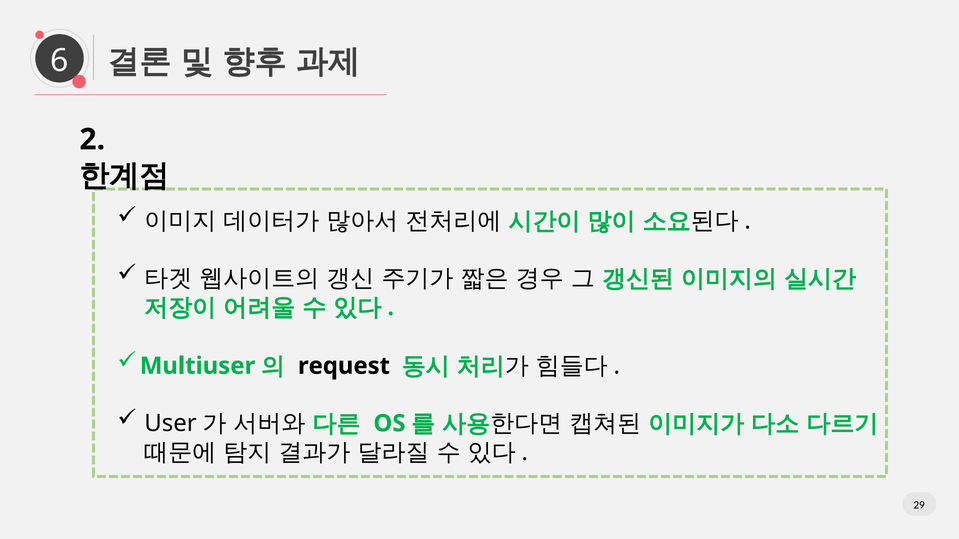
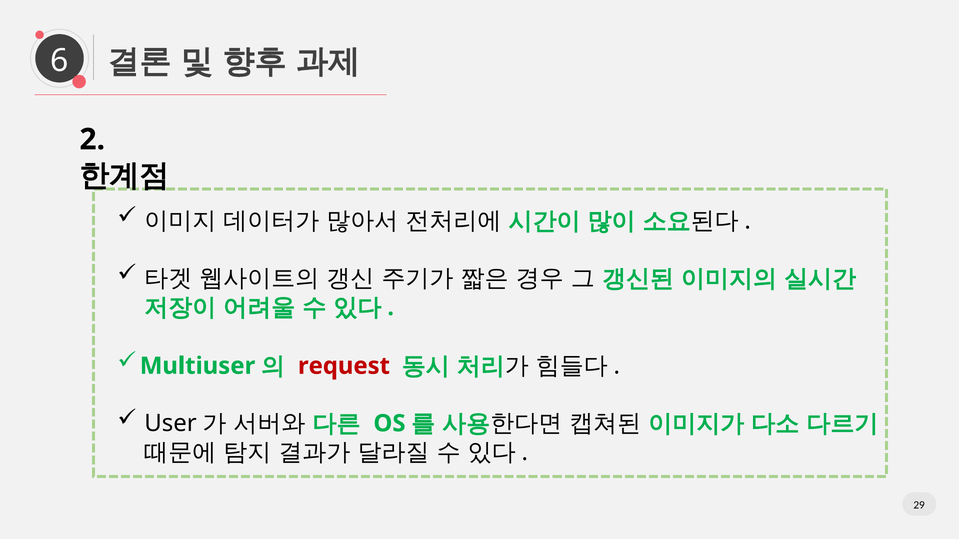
request colour: black -> red
